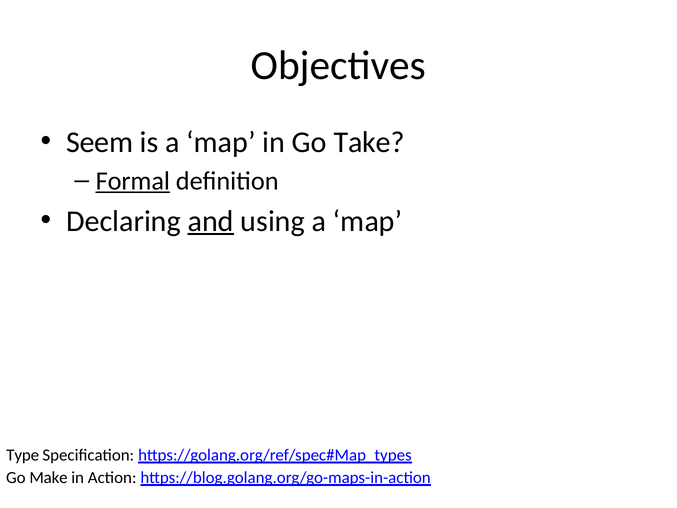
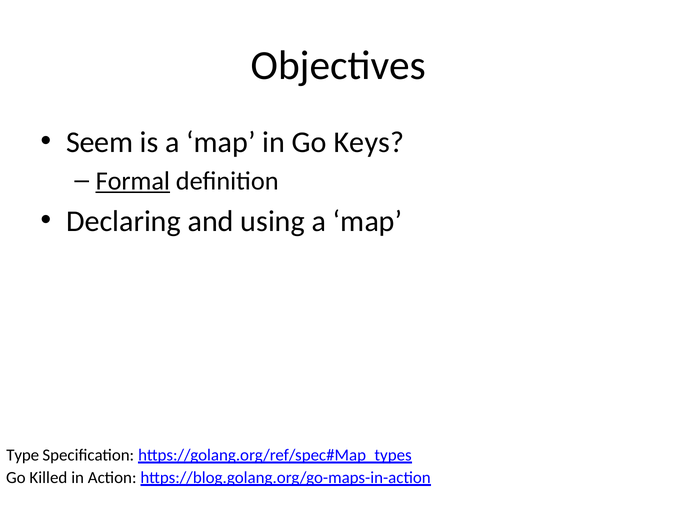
Take: Take -> Keys
and underline: present -> none
Make: Make -> Killed
